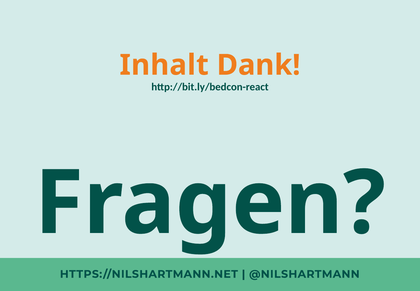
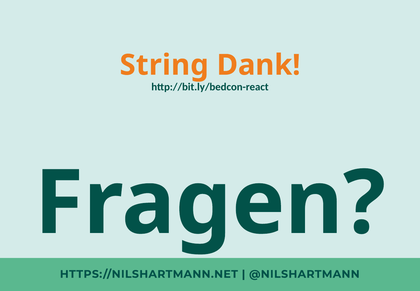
Inhalt: Inhalt -> String
